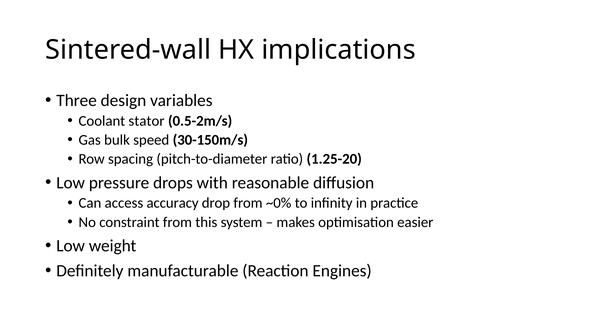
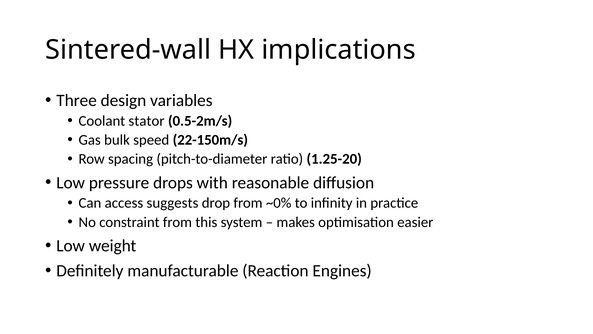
30-150m/s: 30-150m/s -> 22-150m/s
accuracy: accuracy -> suggests
